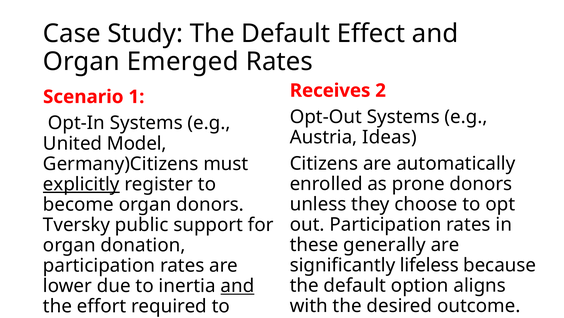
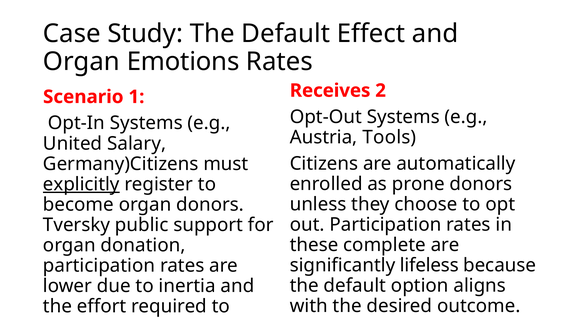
Emerged: Emerged -> Emotions
Ideas: Ideas -> Tools
Model: Model -> Salary
generally: generally -> complete
and at (237, 285) underline: present -> none
